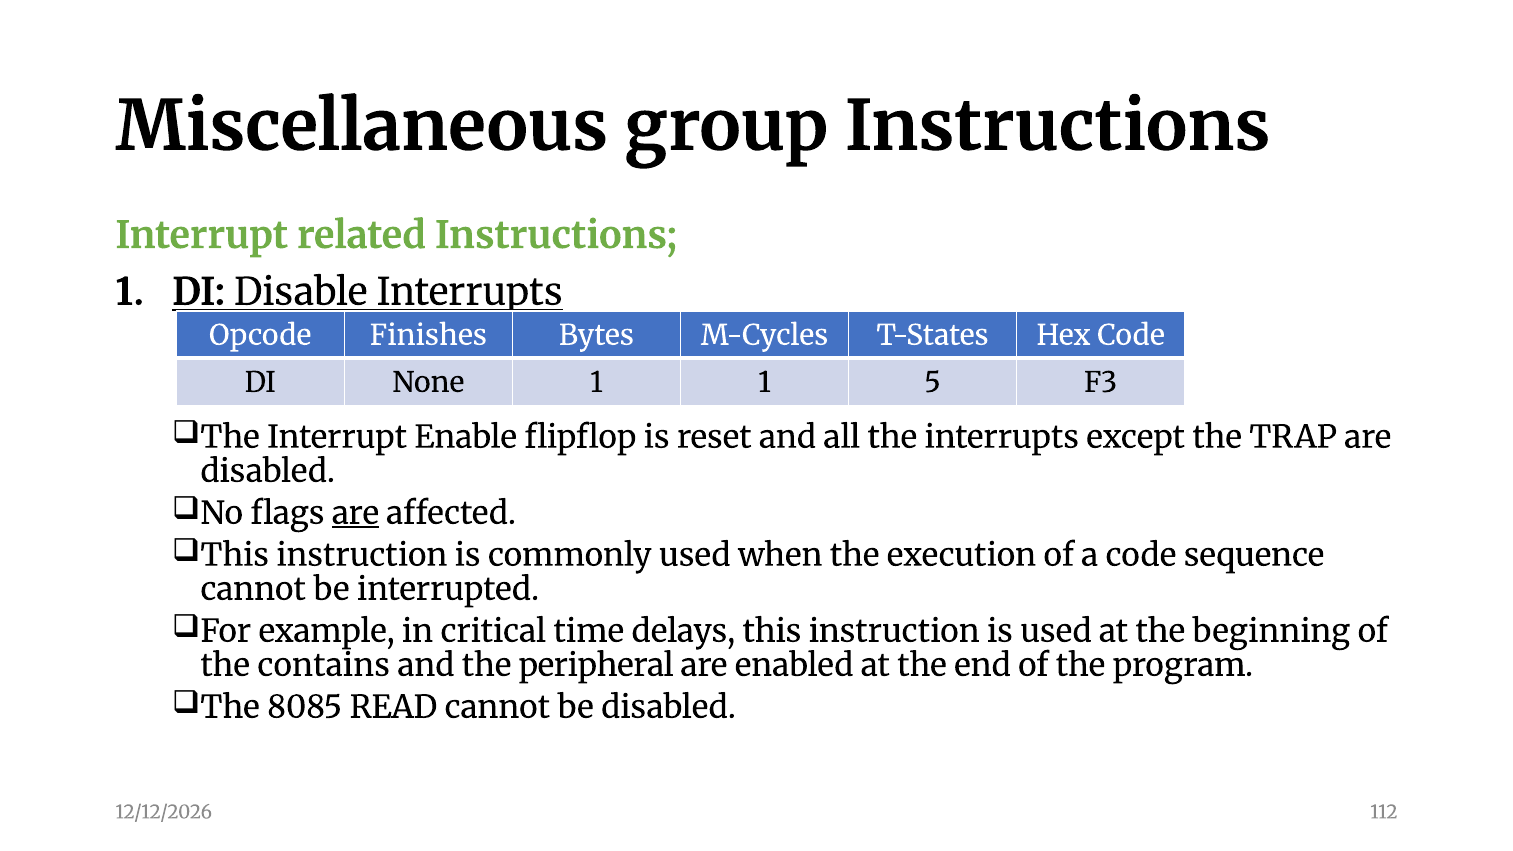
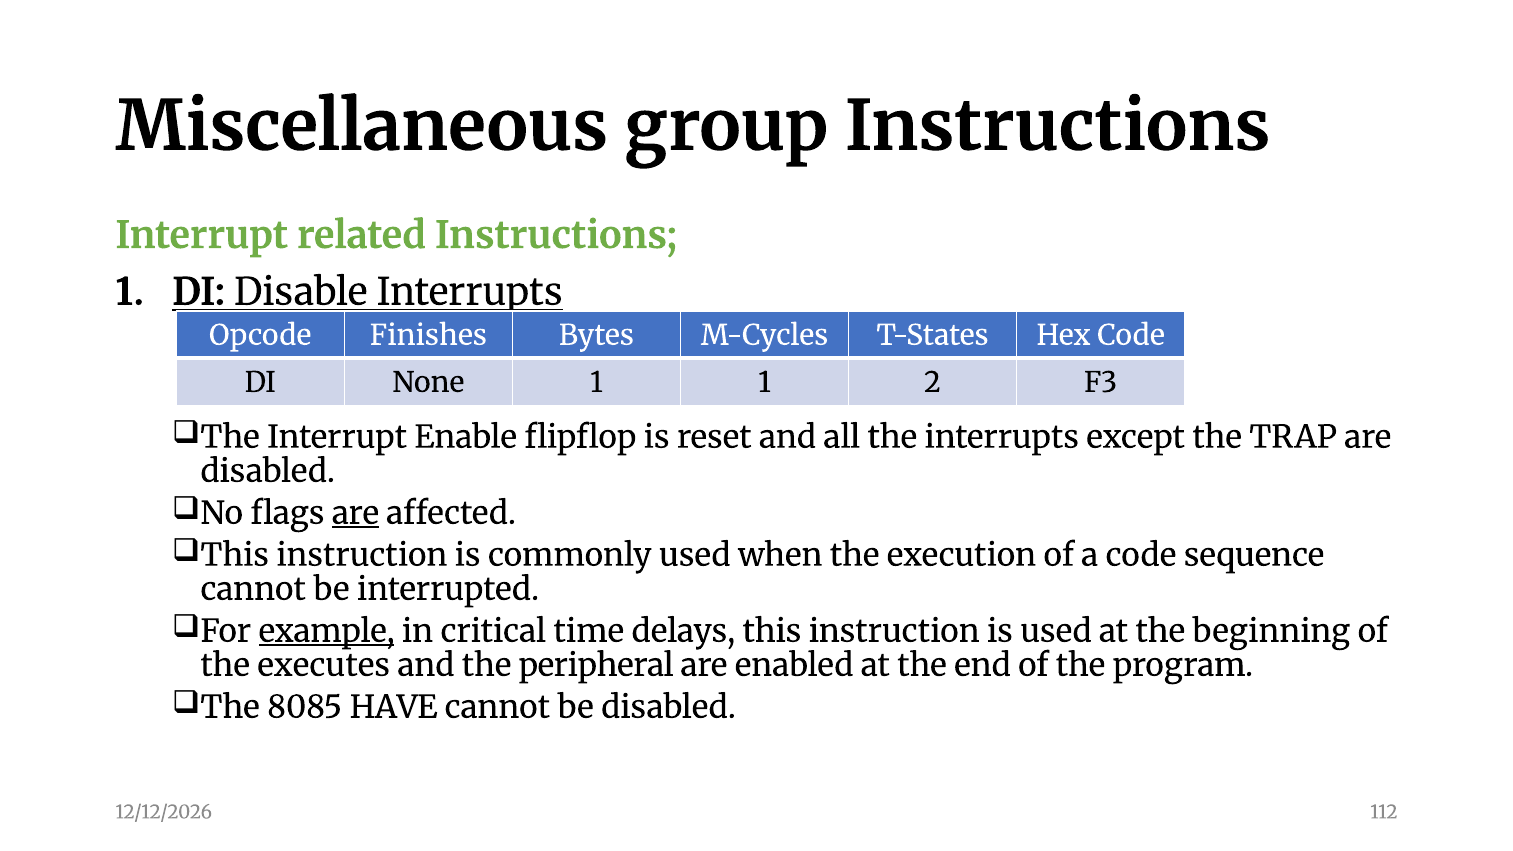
5: 5 -> 2
example underline: none -> present
contains: contains -> executes
READ: READ -> HAVE
